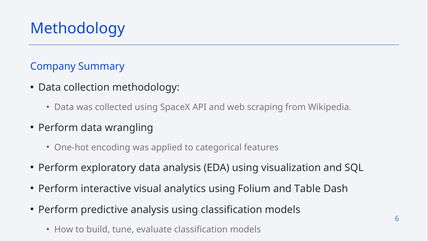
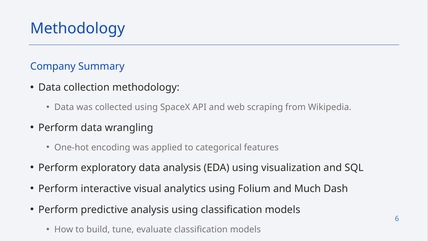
Table: Table -> Much
